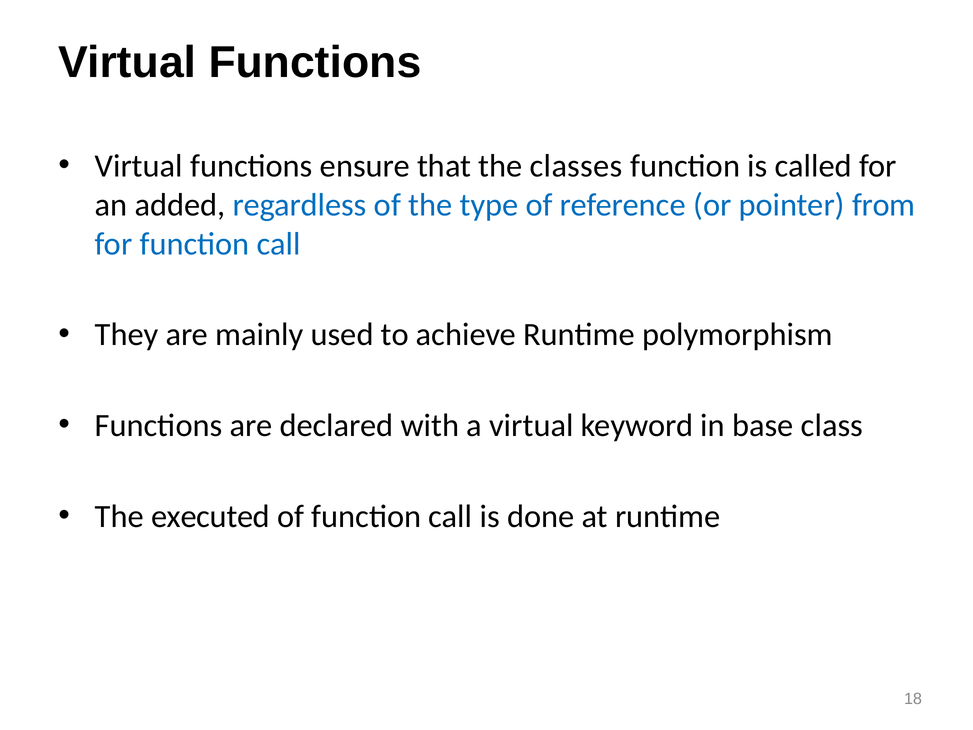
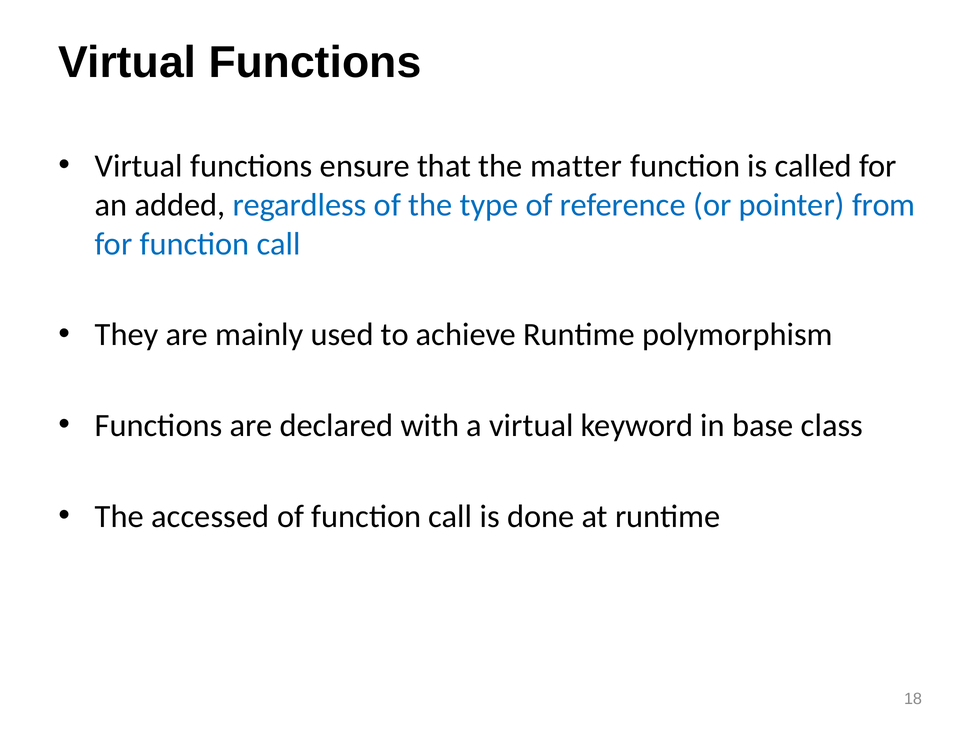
classes: classes -> matter
executed: executed -> accessed
